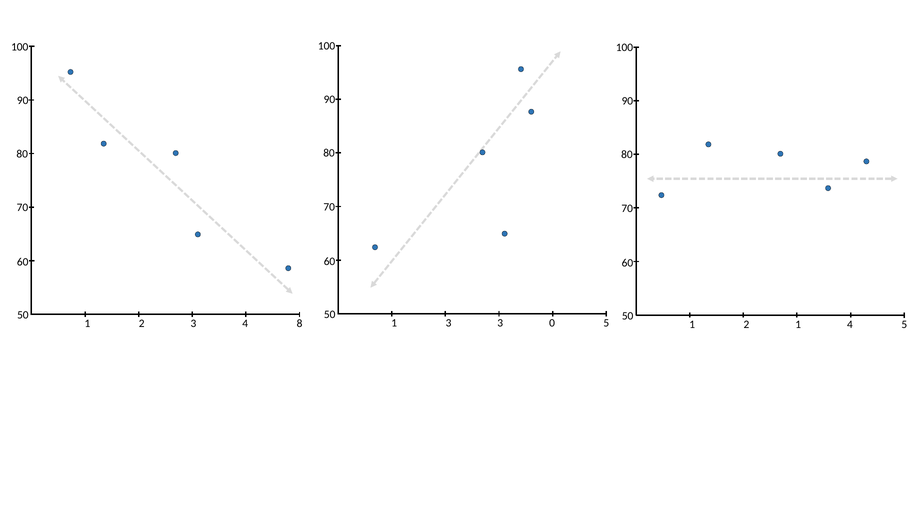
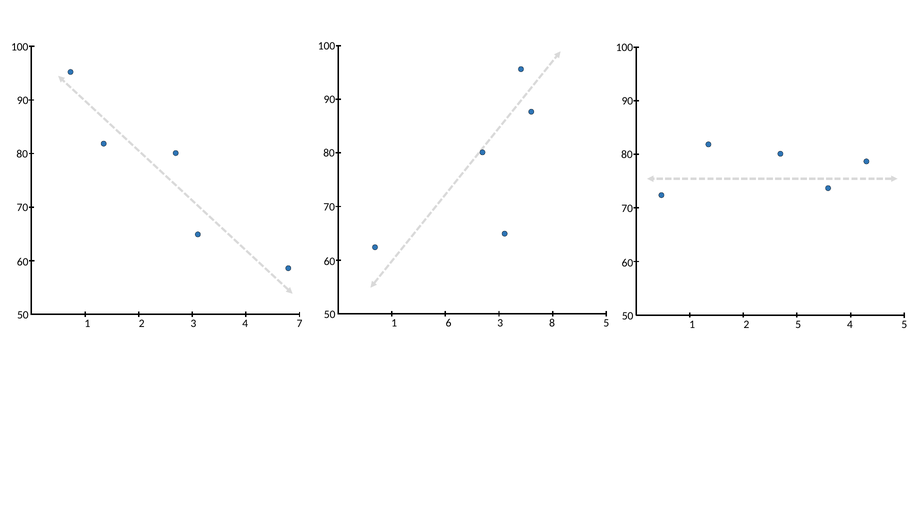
1 3: 3 -> 6
0: 0 -> 8
8: 8 -> 7
2 1: 1 -> 5
